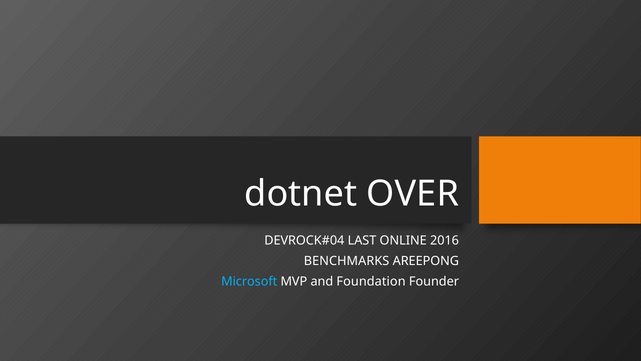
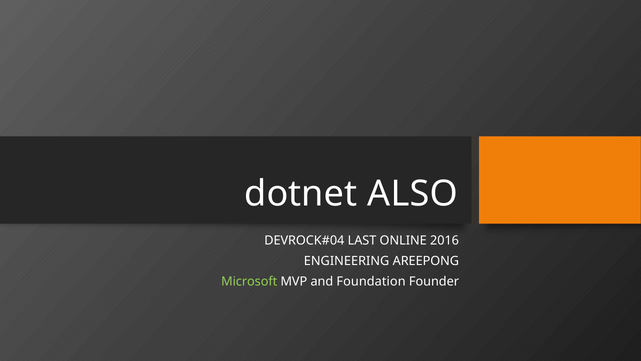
OVER: OVER -> ALSO
BENCHMARKS: BENCHMARKS -> ENGINEERING
Microsoft colour: light blue -> light green
